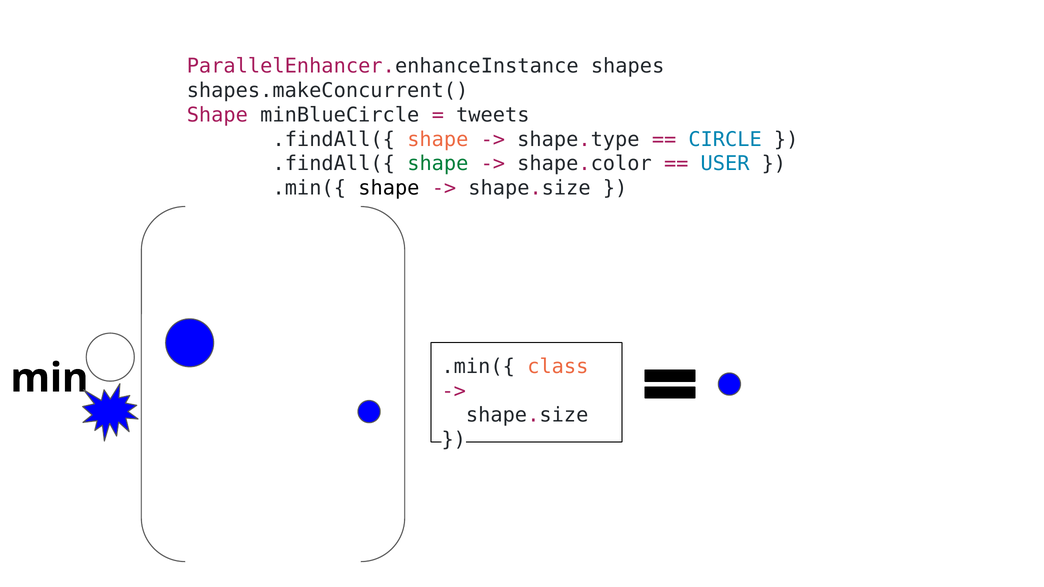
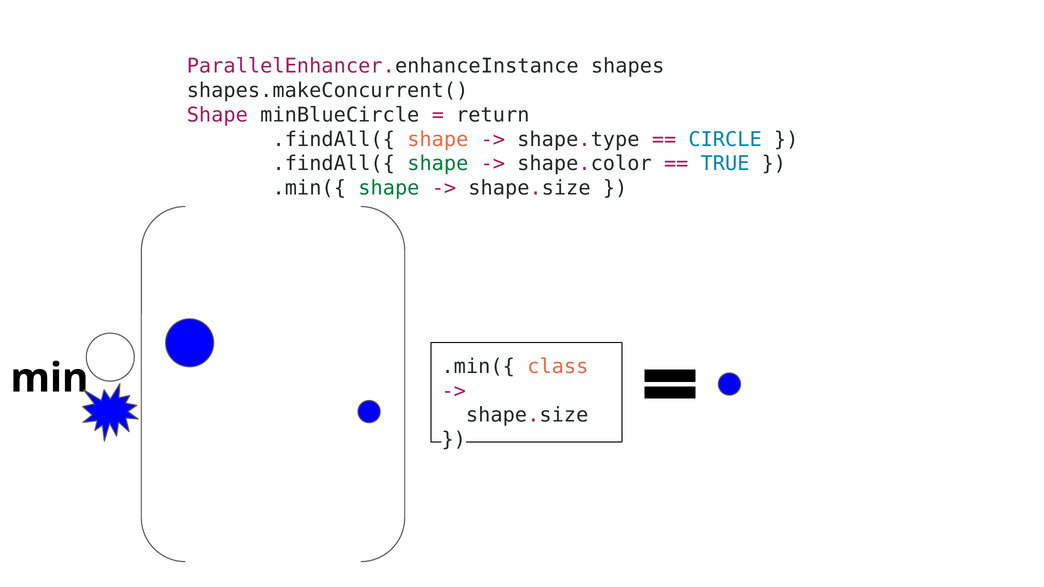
tweets: tweets -> return
USER: USER -> TRUE
shape at (389, 188) colour: black -> green
